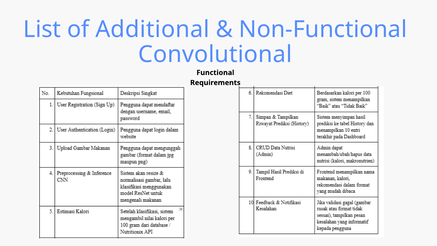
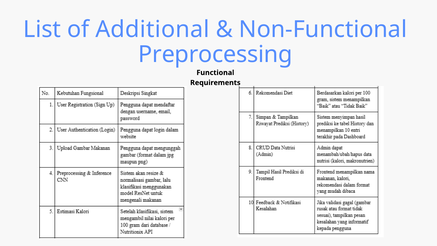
Convolutional: Convolutional -> Preprocessing
